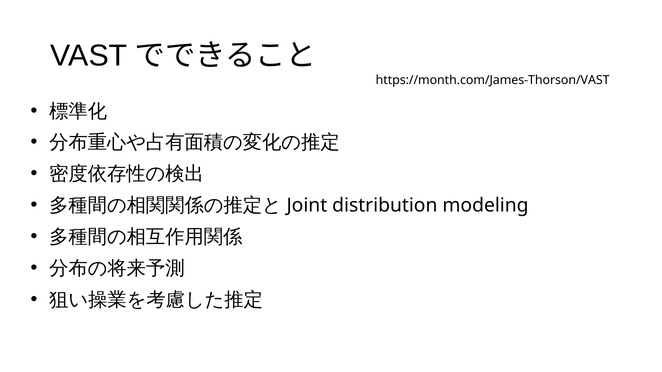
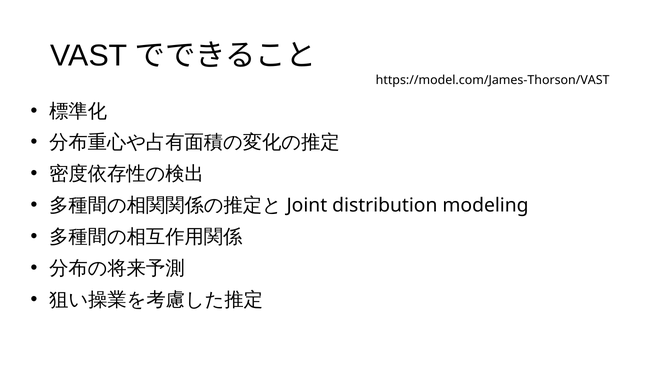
https://month.com/James-Thorson/VAST: https://month.com/James-Thorson/VAST -> https://model.com/James-Thorson/VAST
